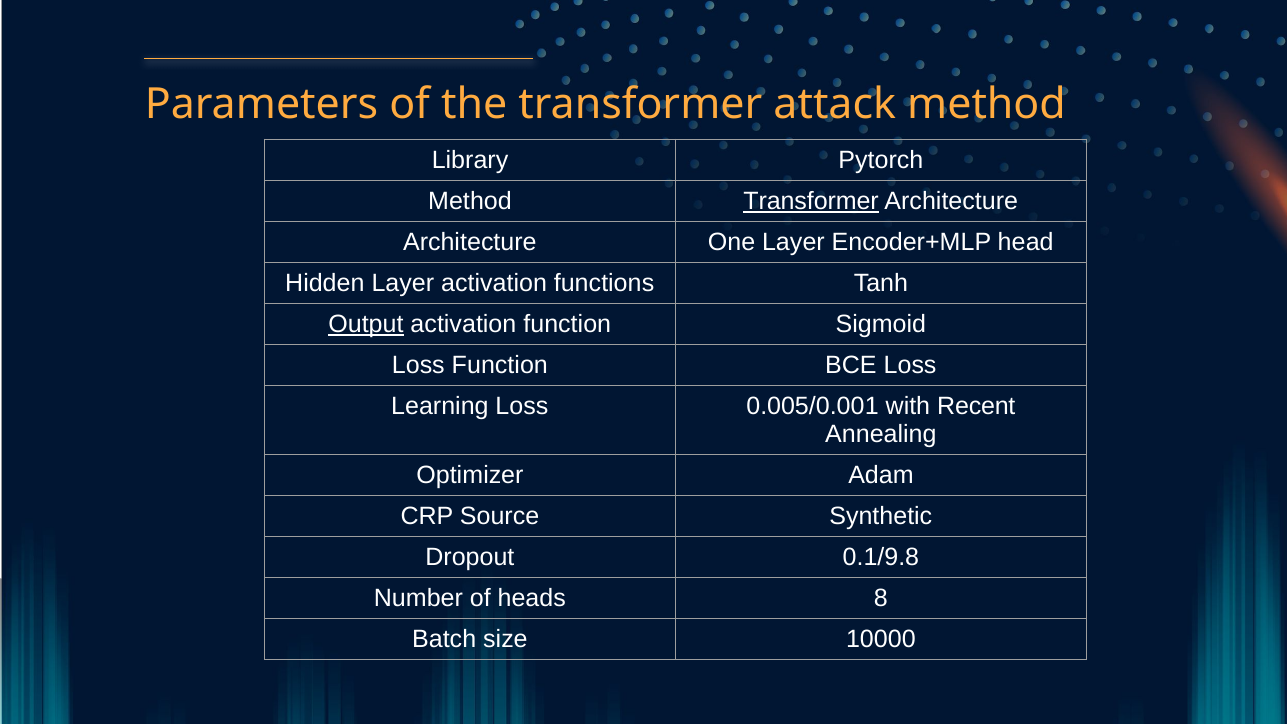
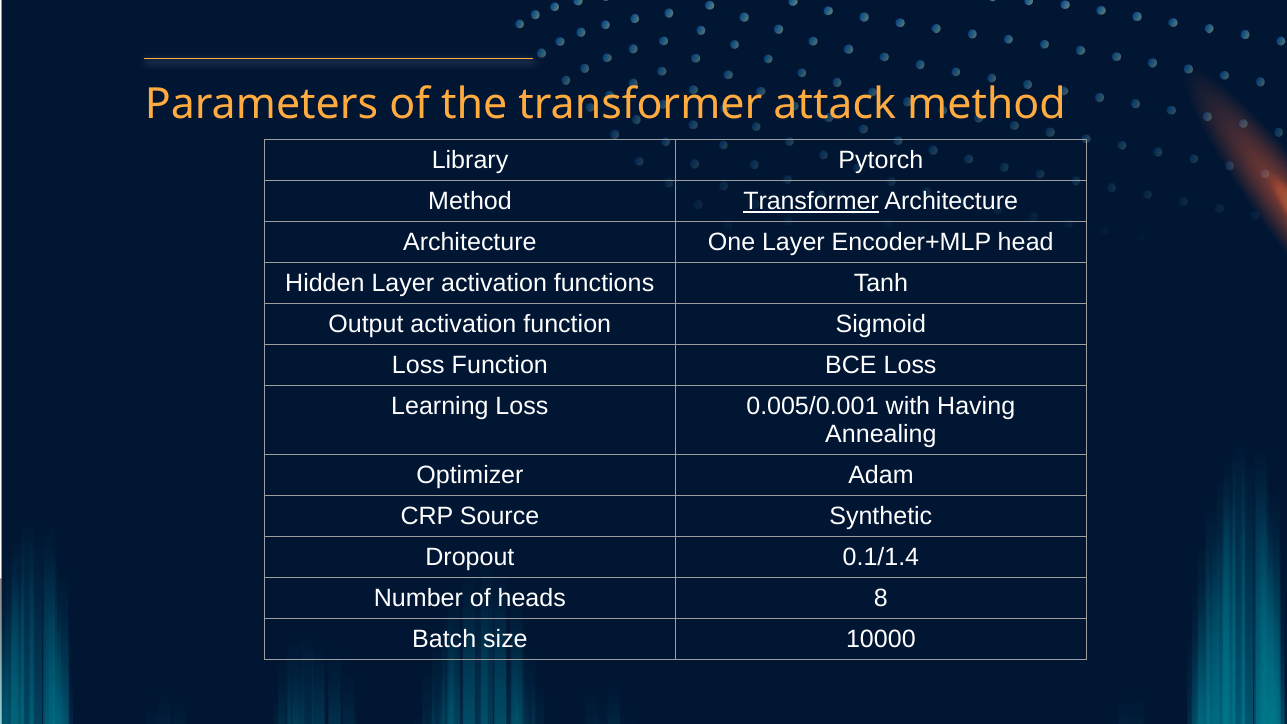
Output underline: present -> none
Recent: Recent -> Having
0.1/9.8: 0.1/9.8 -> 0.1/1.4
